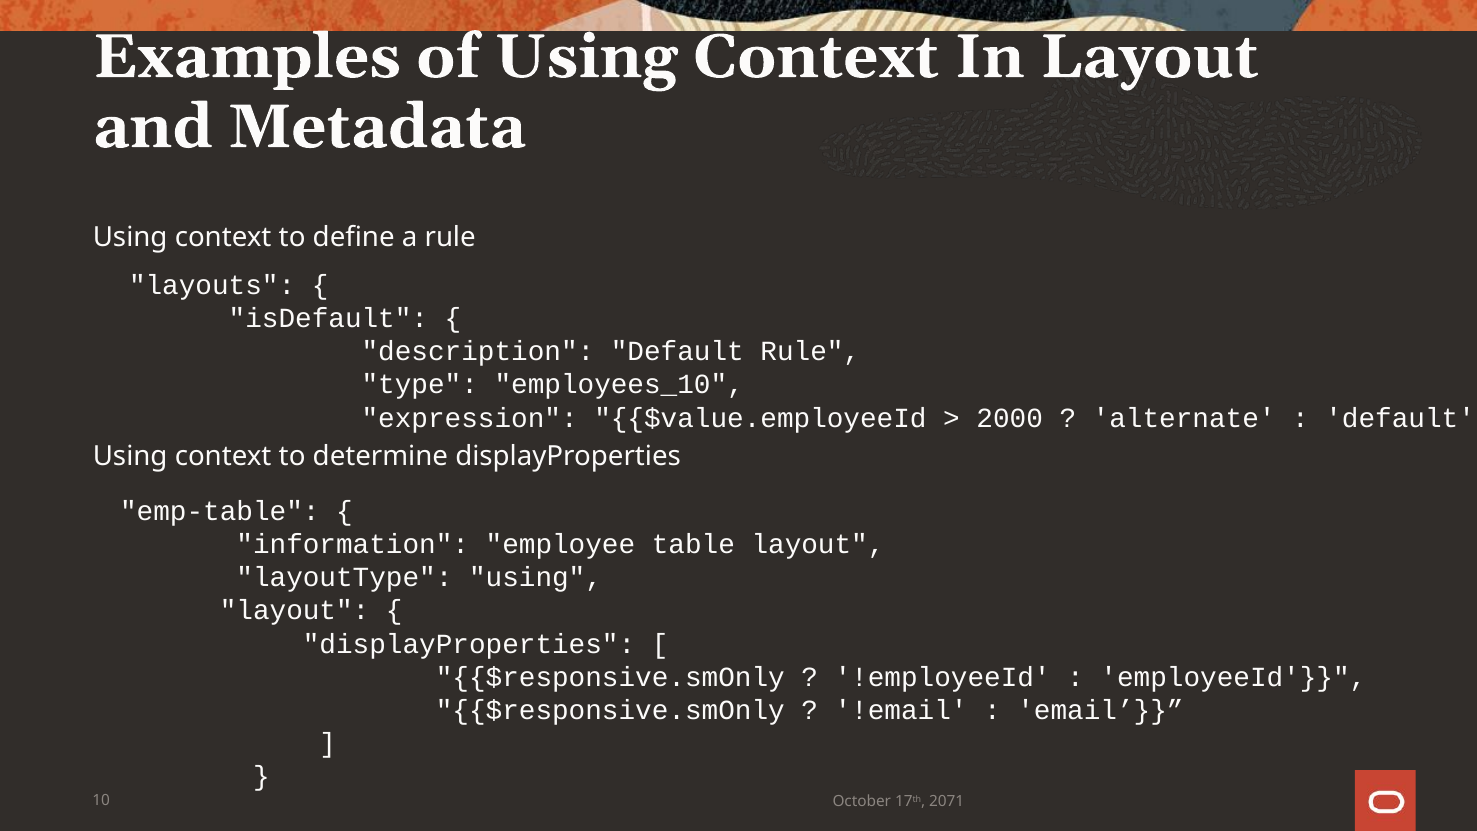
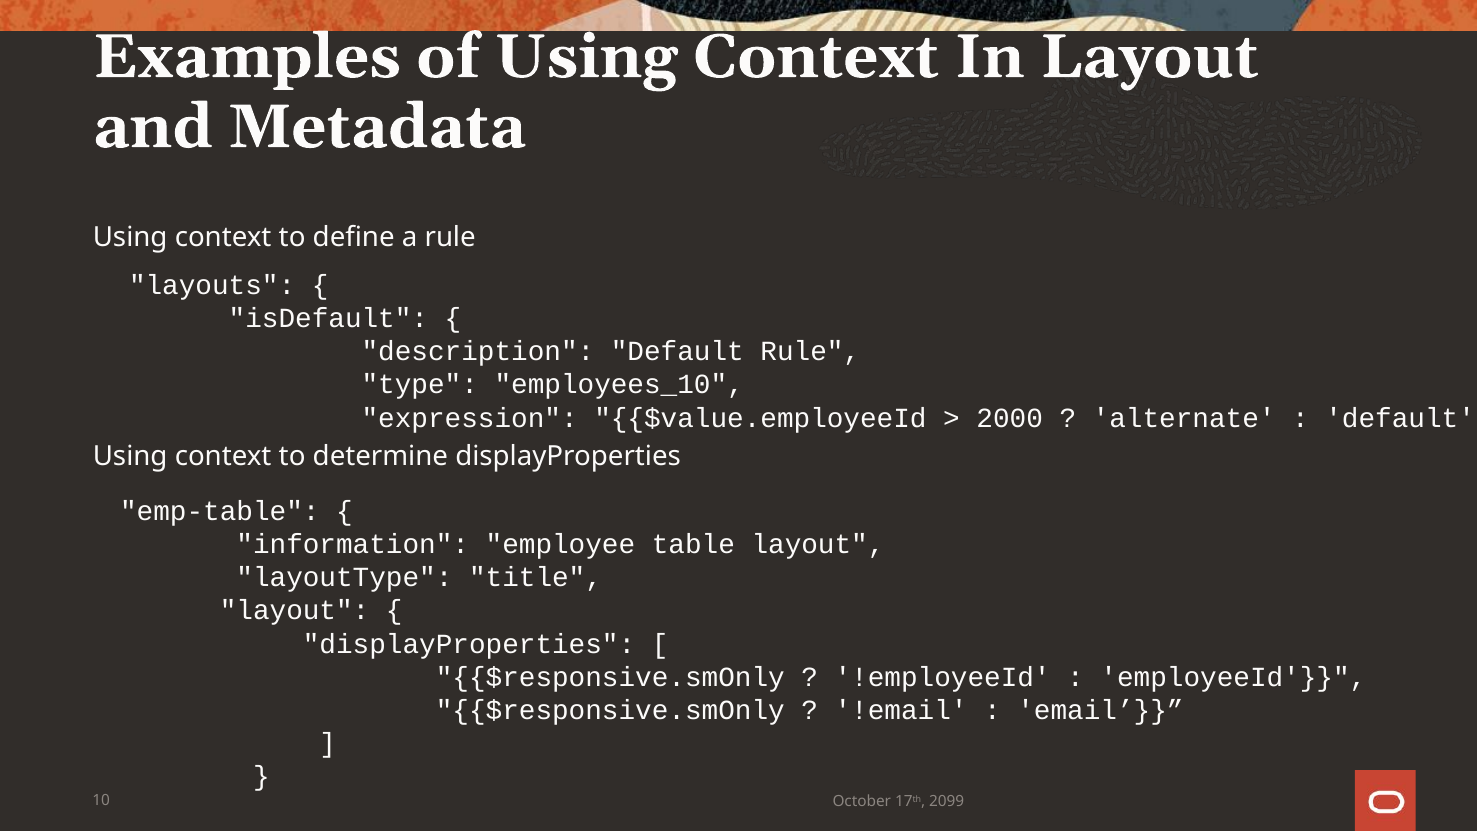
layoutType using: using -> title
2071: 2071 -> 2099
